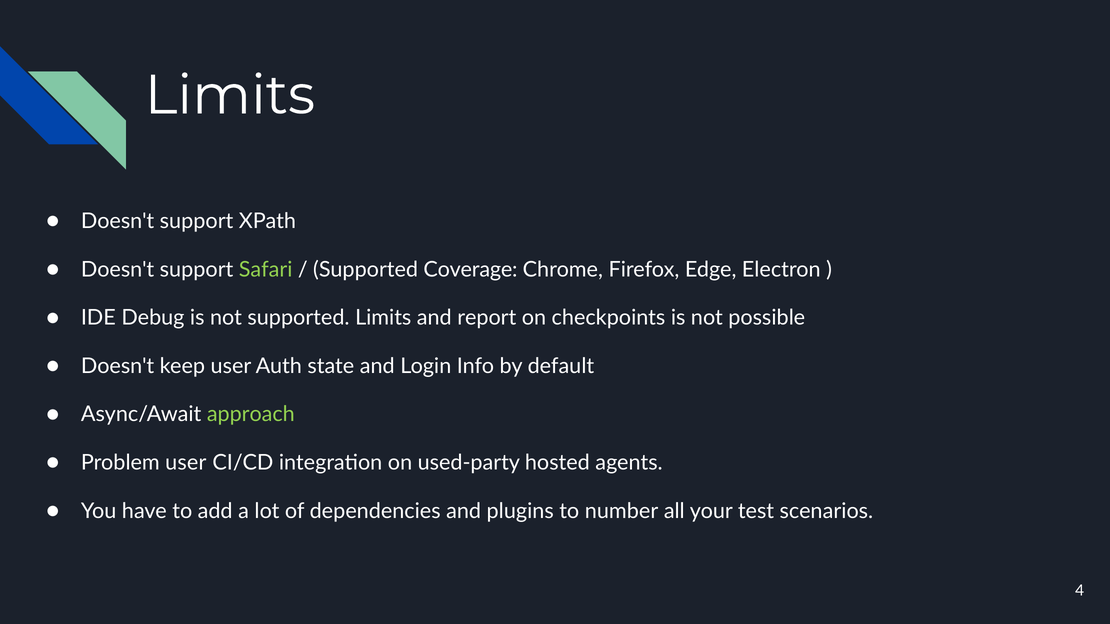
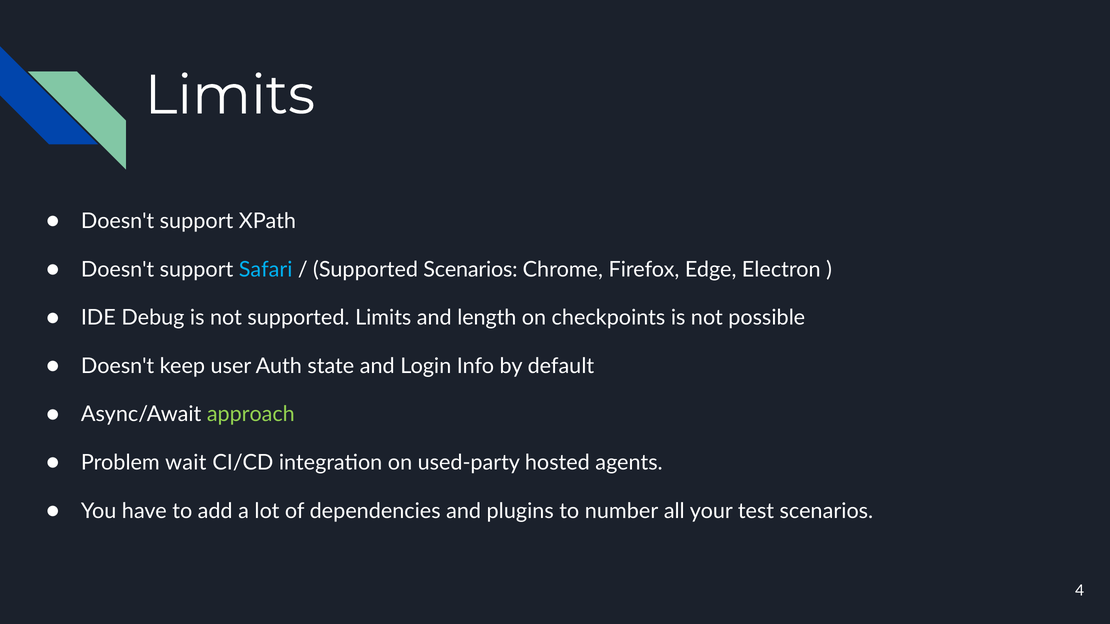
Safari colour: light green -> light blue
Supported Coverage: Coverage -> Scenarios
report: report -> length
Problem user: user -> wait
